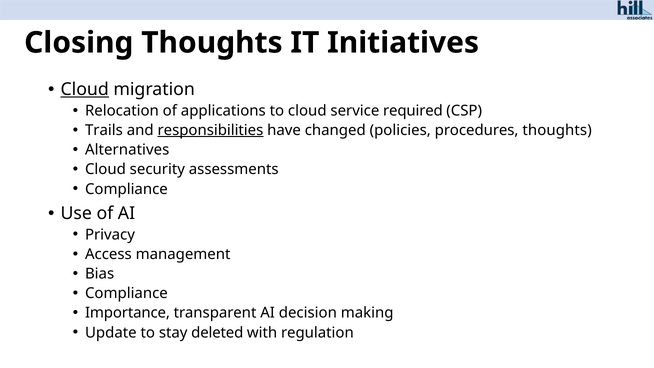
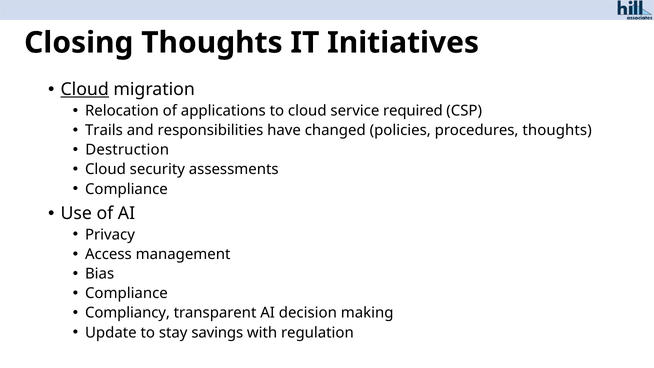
responsibilities underline: present -> none
Alternatives: Alternatives -> Destruction
Importance: Importance -> Compliancy
deleted: deleted -> savings
